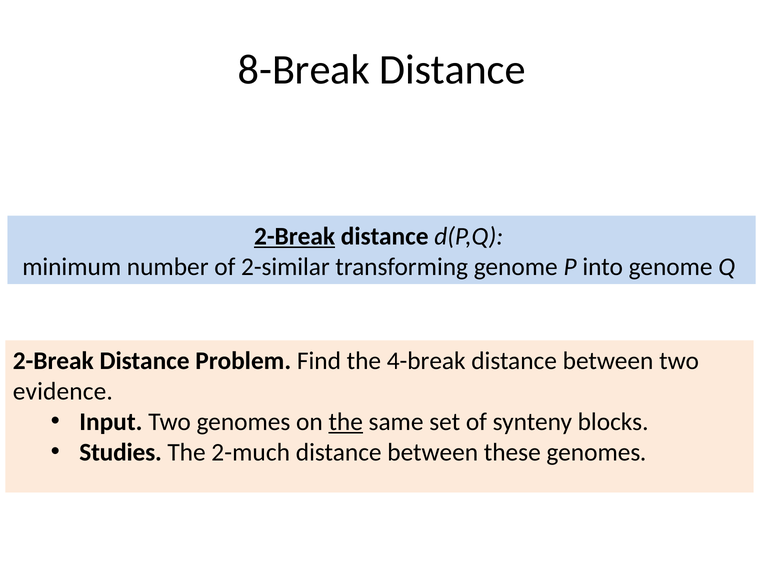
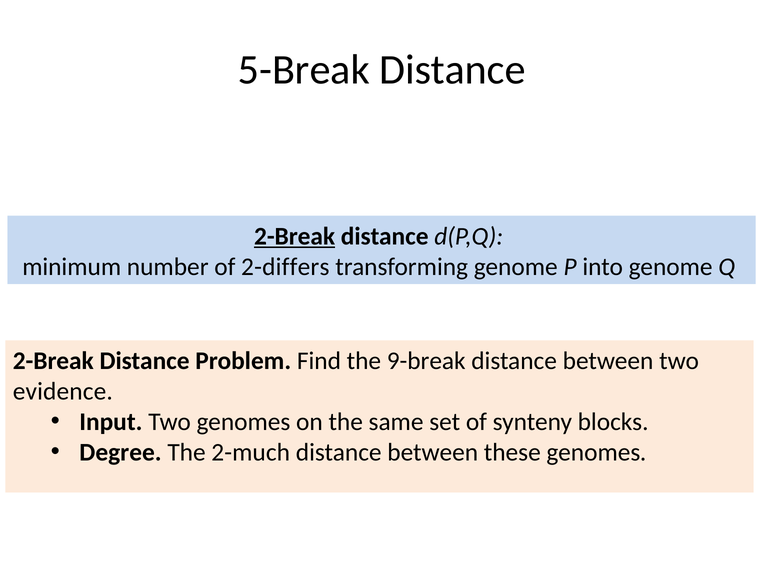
8-Break: 8-Break -> 5-Break
2-similar: 2-similar -> 2-differs
4-break: 4-break -> 9-break
the at (346, 422) underline: present -> none
Studies: Studies -> Degree
